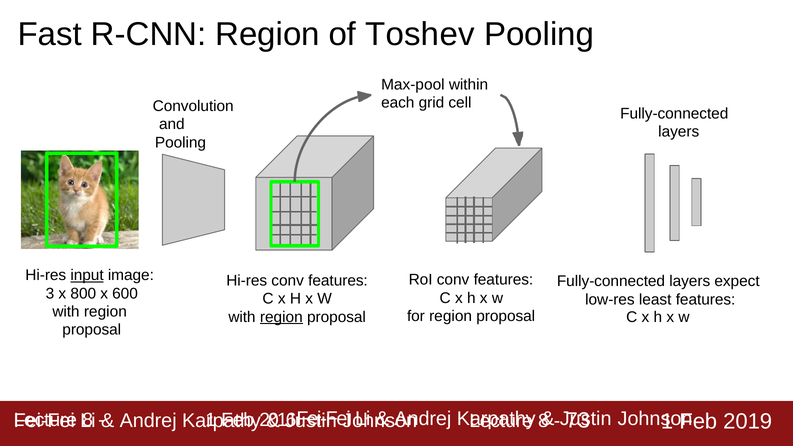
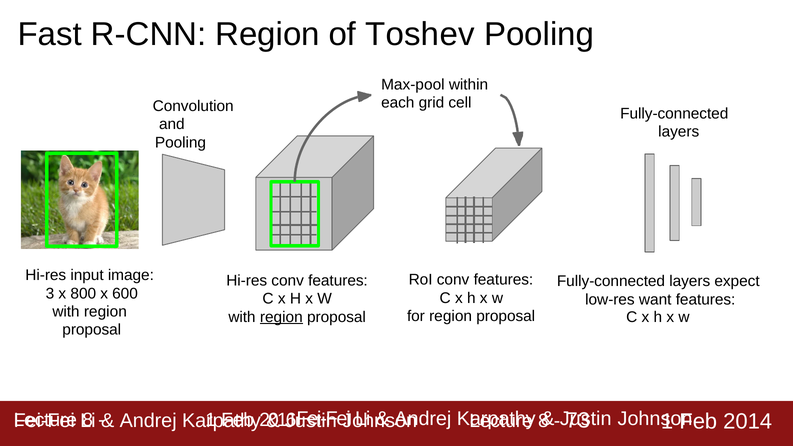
input underline: present -> none
least: least -> want
2019: 2019 -> 2014
